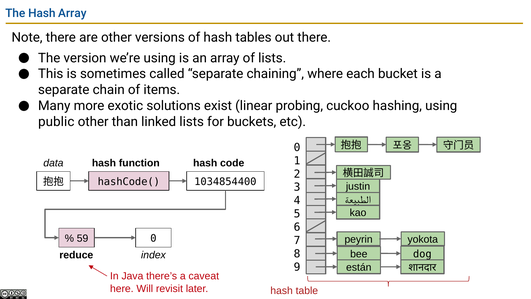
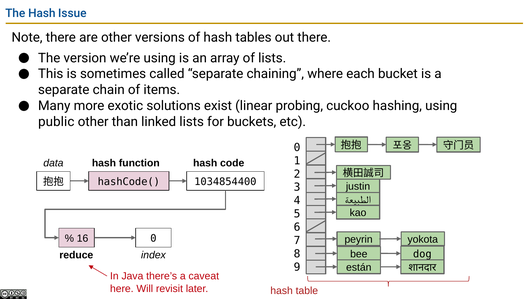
Hash Array: Array -> Issue
59: 59 -> 16
